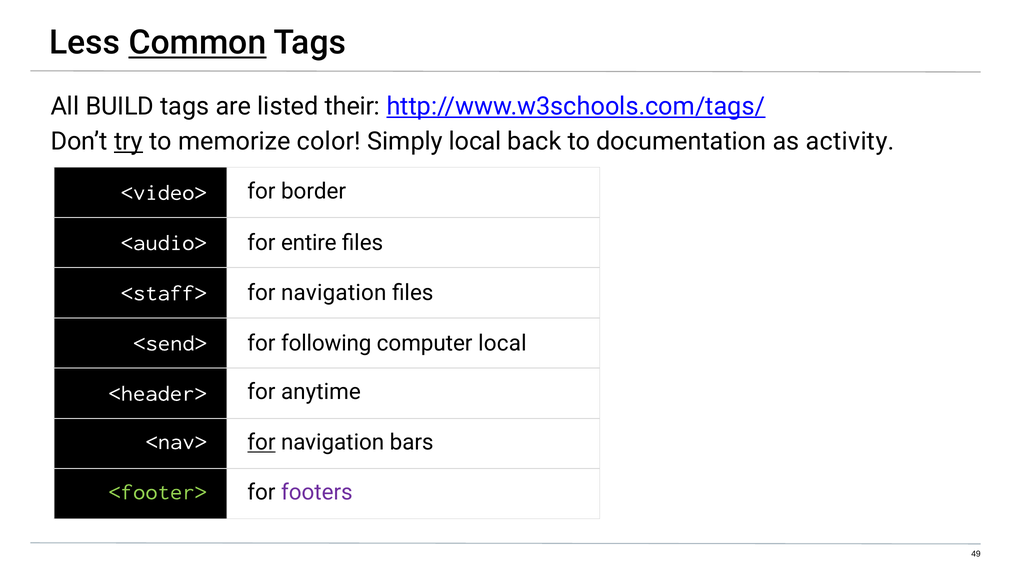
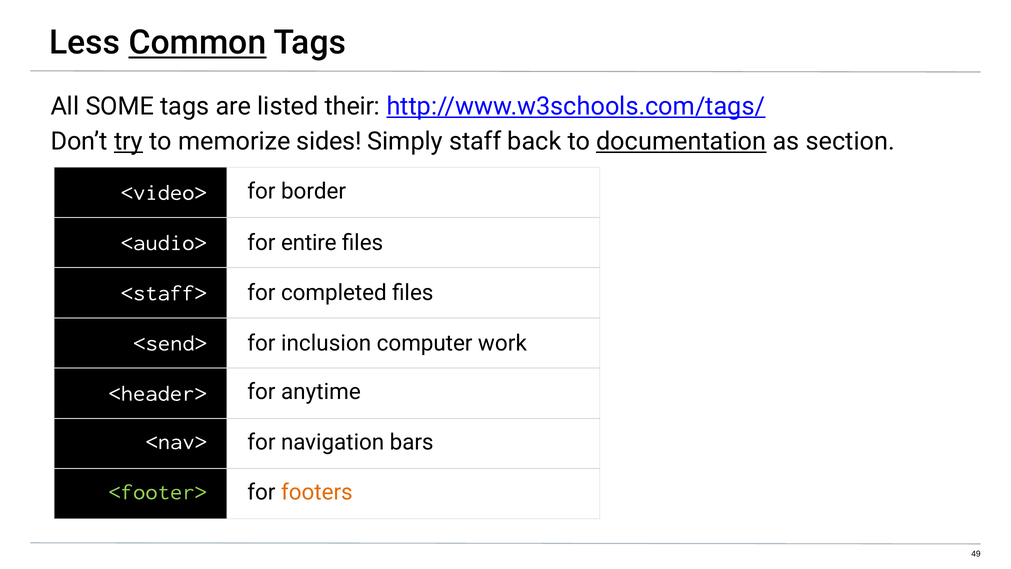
BUILD: BUILD -> SOME
color: color -> sides
Simply local: local -> staff
documentation underline: none -> present
activity: activity -> section
navigation at (334, 293): navigation -> completed
following: following -> inclusion
computer local: local -> work
for at (261, 442) underline: present -> none
footers colour: purple -> orange
